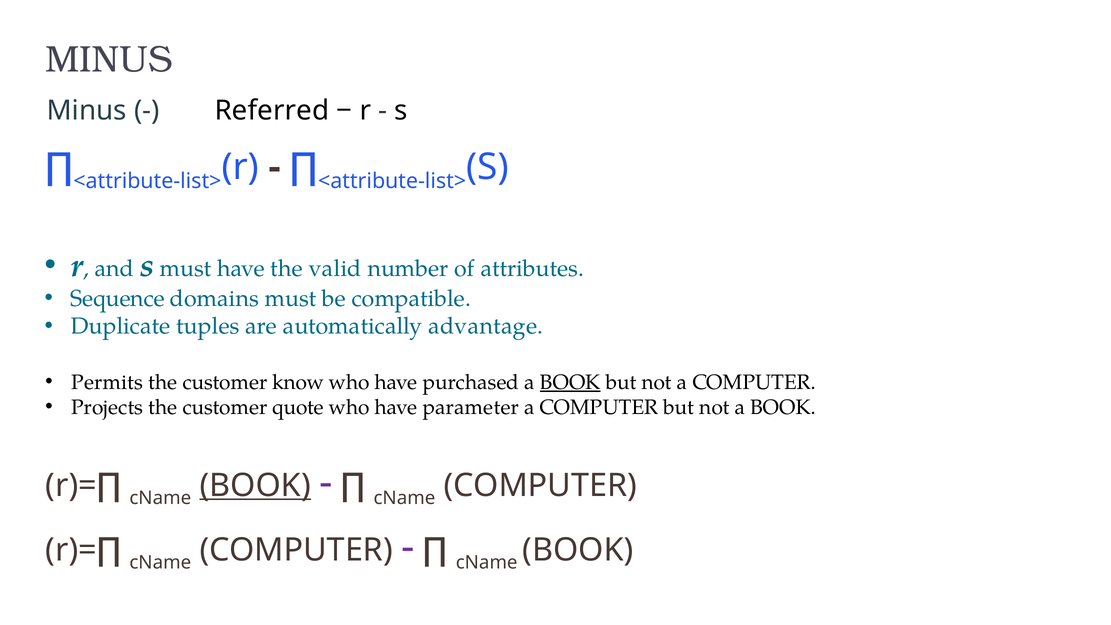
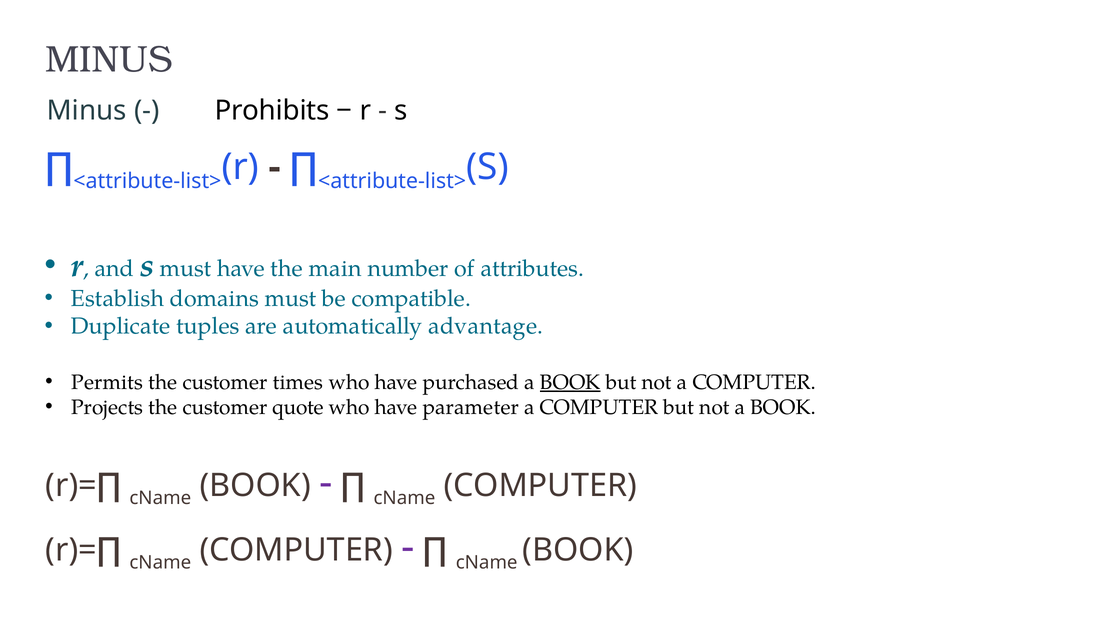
Referred: Referred -> Prohibits
valid: valid -> main
Sequence: Sequence -> Establish
know: know -> times
BOOK at (255, 485) underline: present -> none
